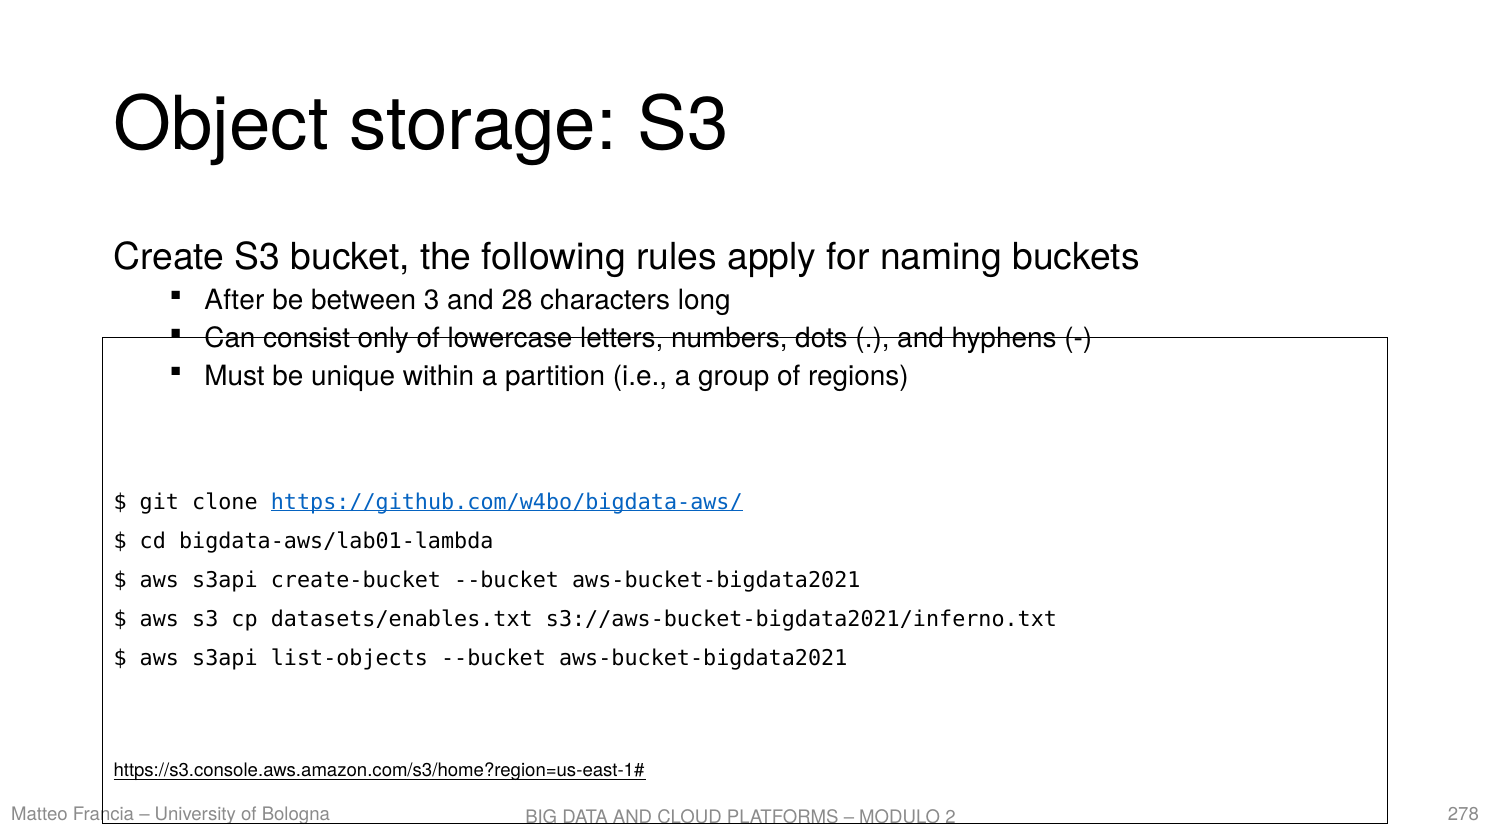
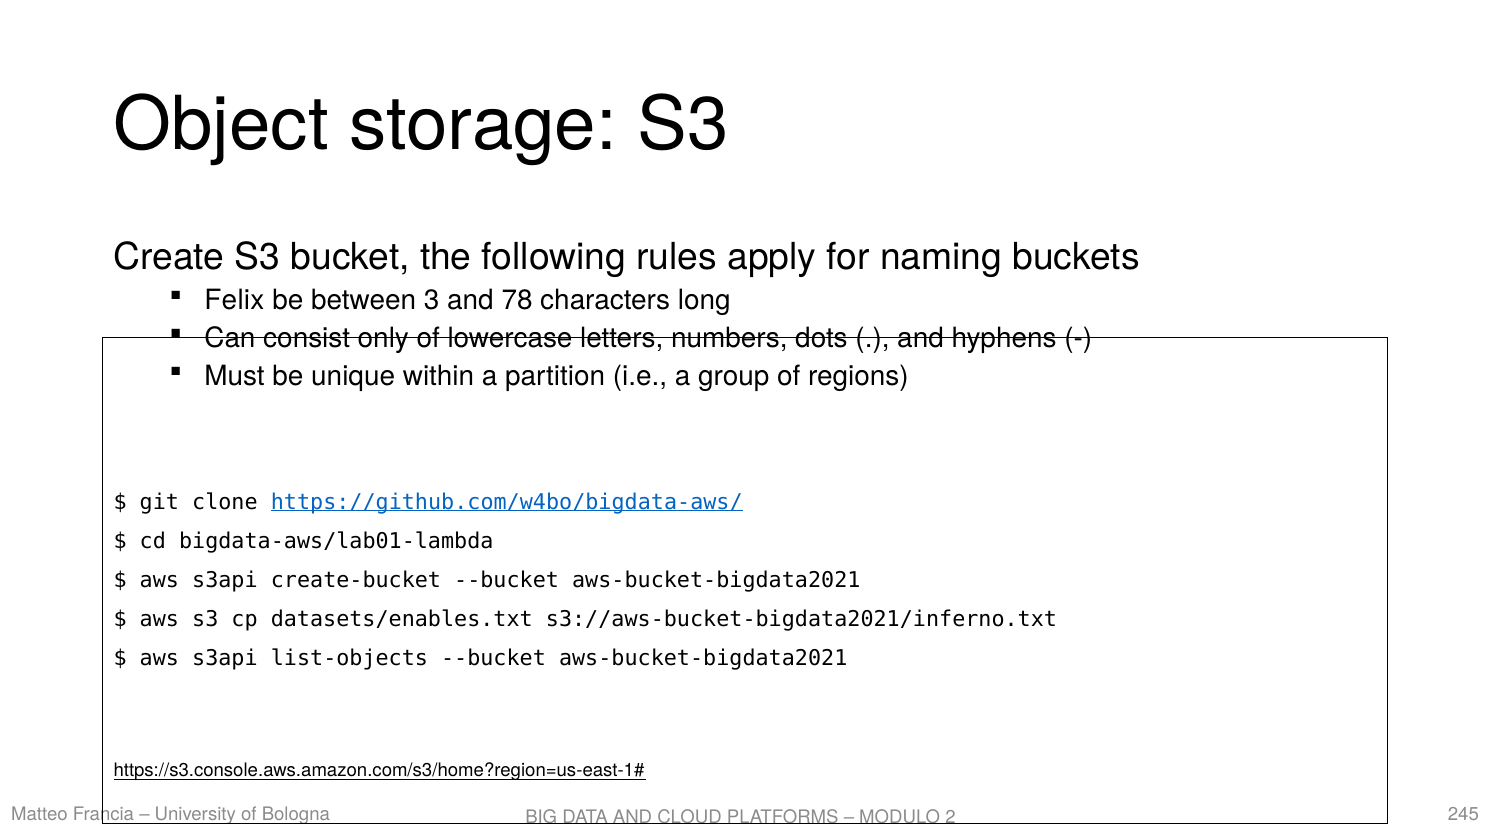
After: After -> Felix
28: 28 -> 78
278: 278 -> 245
